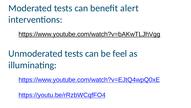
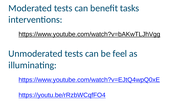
alert: alert -> tasks
